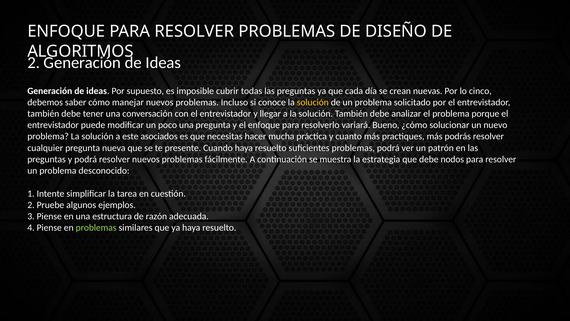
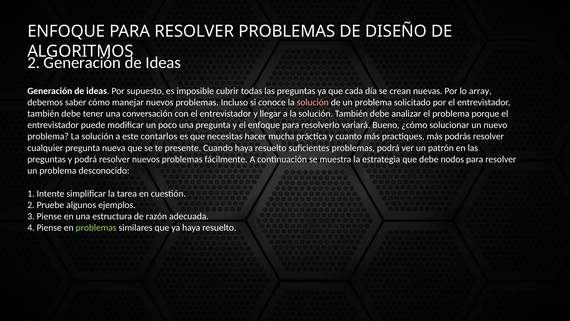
cinco: cinco -> array
solución at (313, 102) colour: yellow -> pink
asociados: asociados -> contarlos
